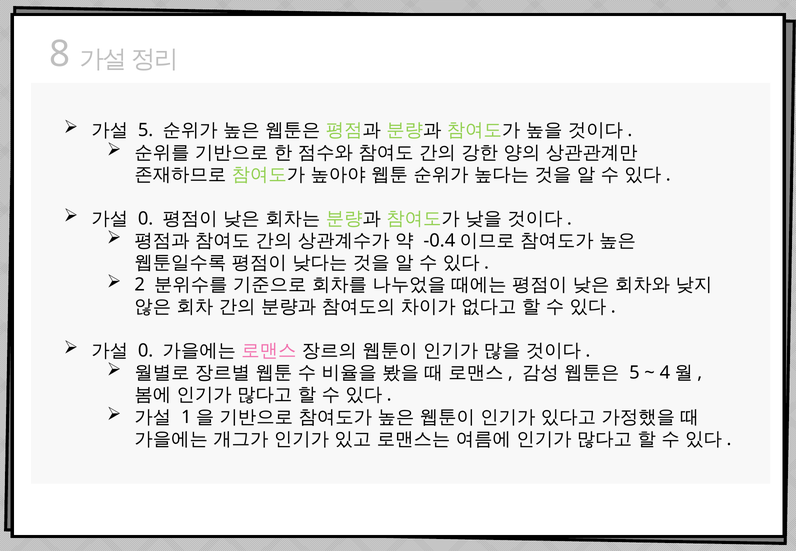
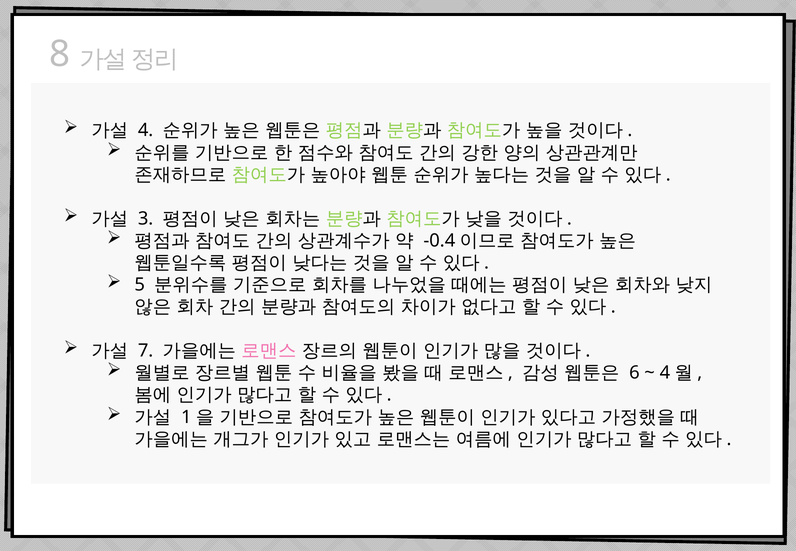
5 at (146, 130): 5 -> 4
0 at (146, 219): 0 -> 3
2: 2 -> 5
0 at (146, 351): 0 -> 7
5 at (634, 373): 5 -> 6
